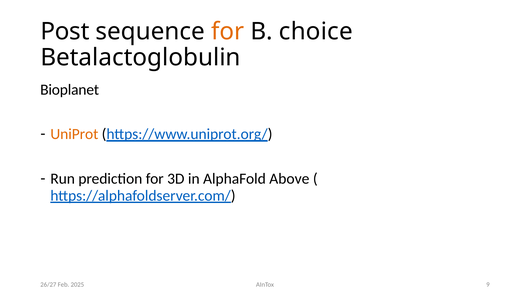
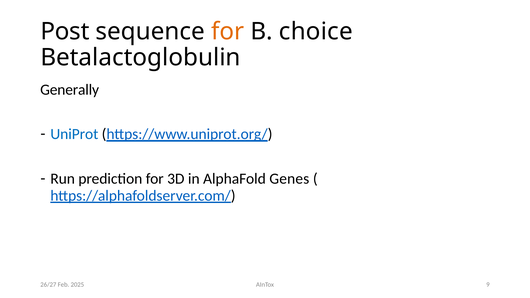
Bioplanet: Bioplanet -> Generally
UniProt colour: orange -> blue
Above: Above -> Genes
